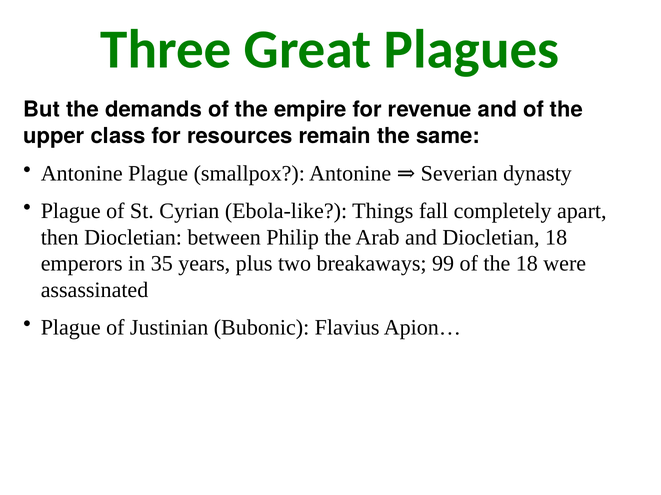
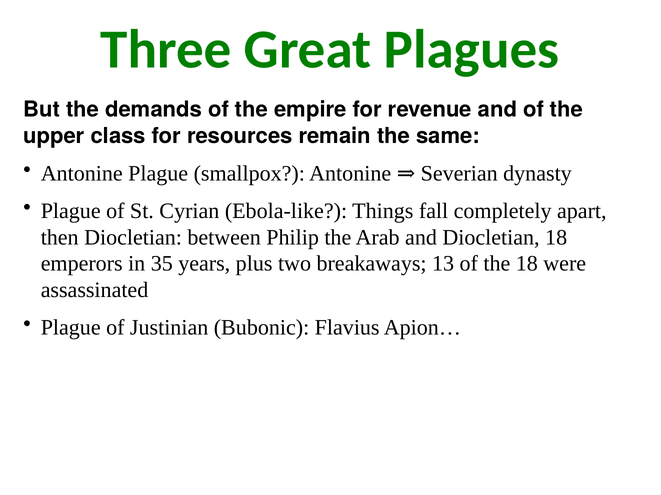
99: 99 -> 13
